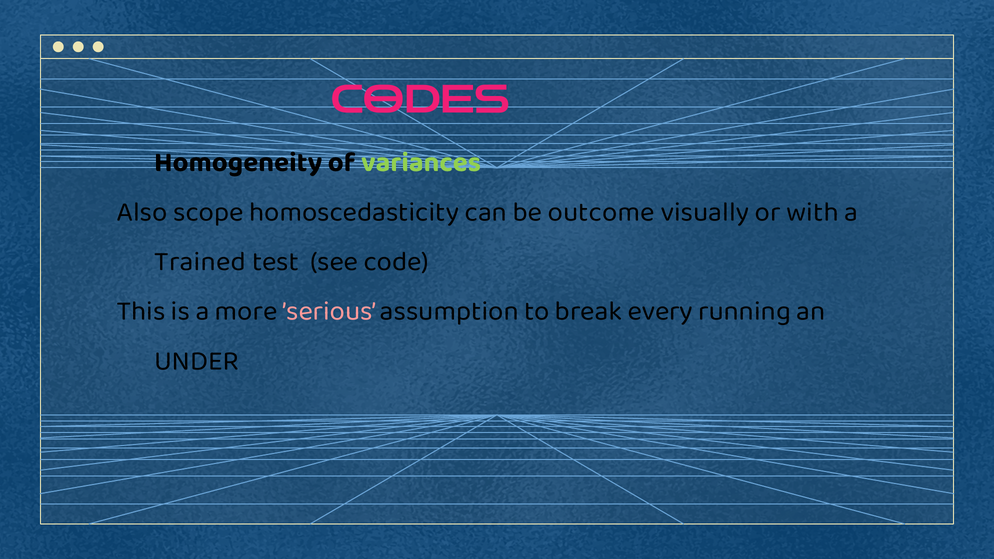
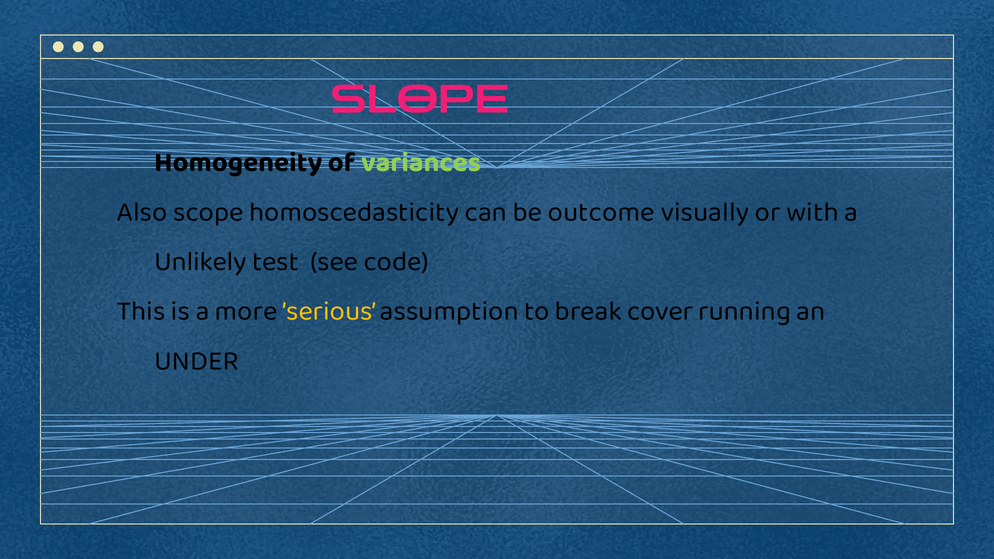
CODES: CODES -> SLOPE
Trained: Trained -> Unlikely
’serious colour: pink -> yellow
every: every -> cover
